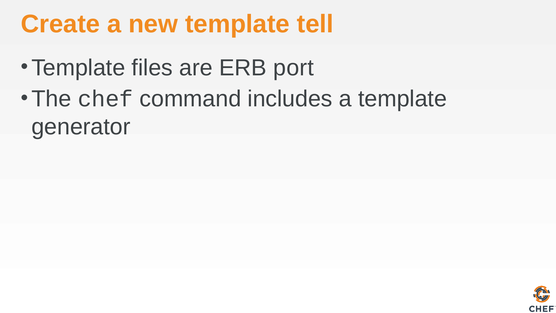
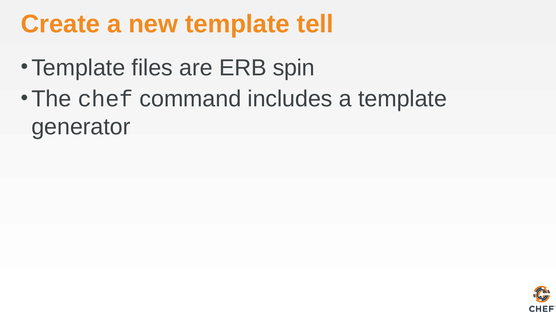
port: port -> spin
